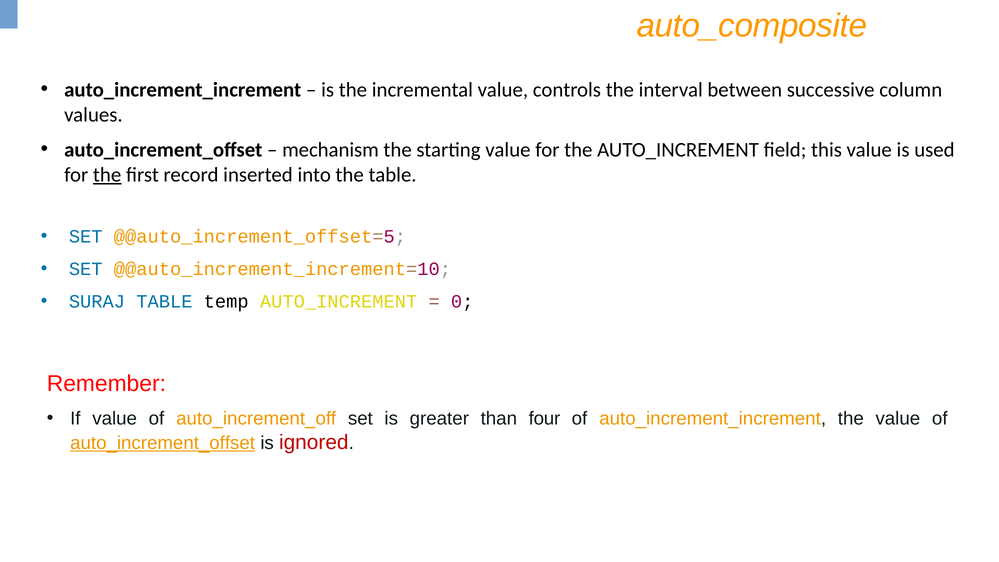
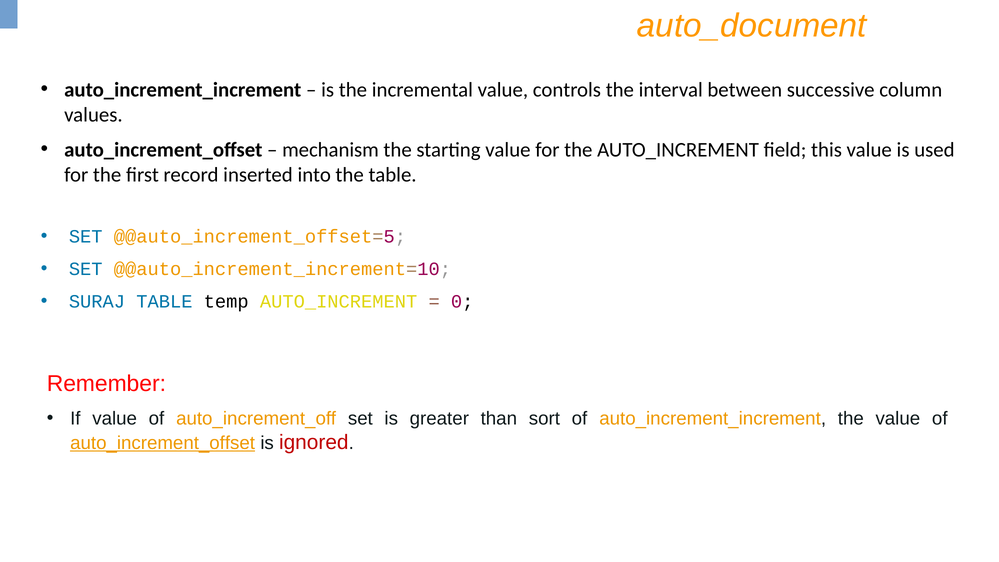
auto_composite: auto_composite -> auto_document
the at (107, 175) underline: present -> none
four: four -> sort
